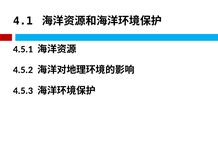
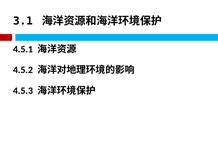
4.1: 4.1 -> 3.1
